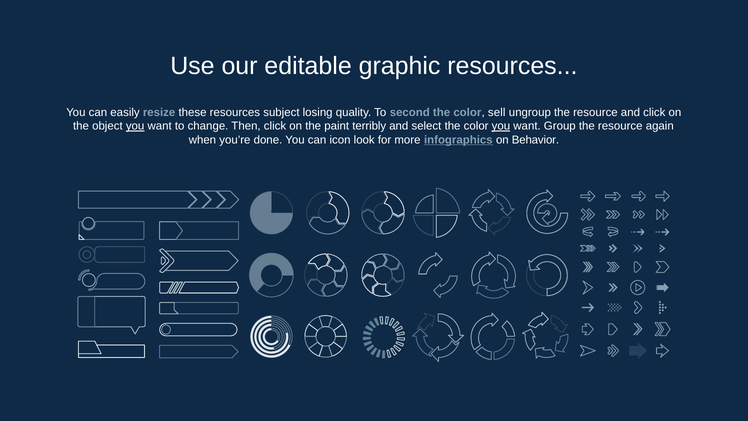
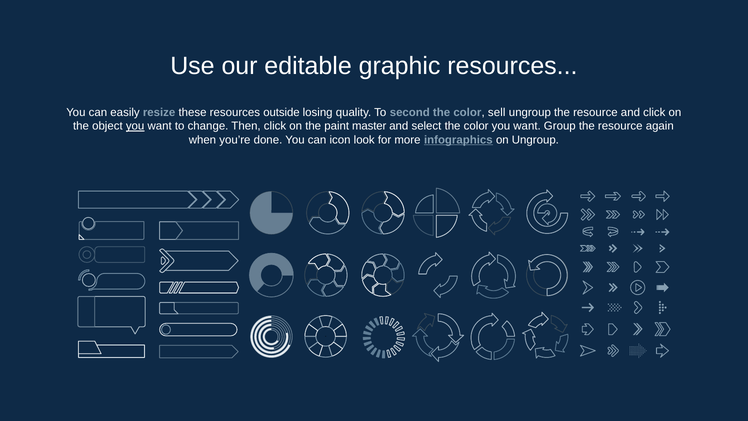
subject: subject -> outside
terribly: terribly -> master
you at (501, 126) underline: present -> none
on Behavior: Behavior -> Ungroup
